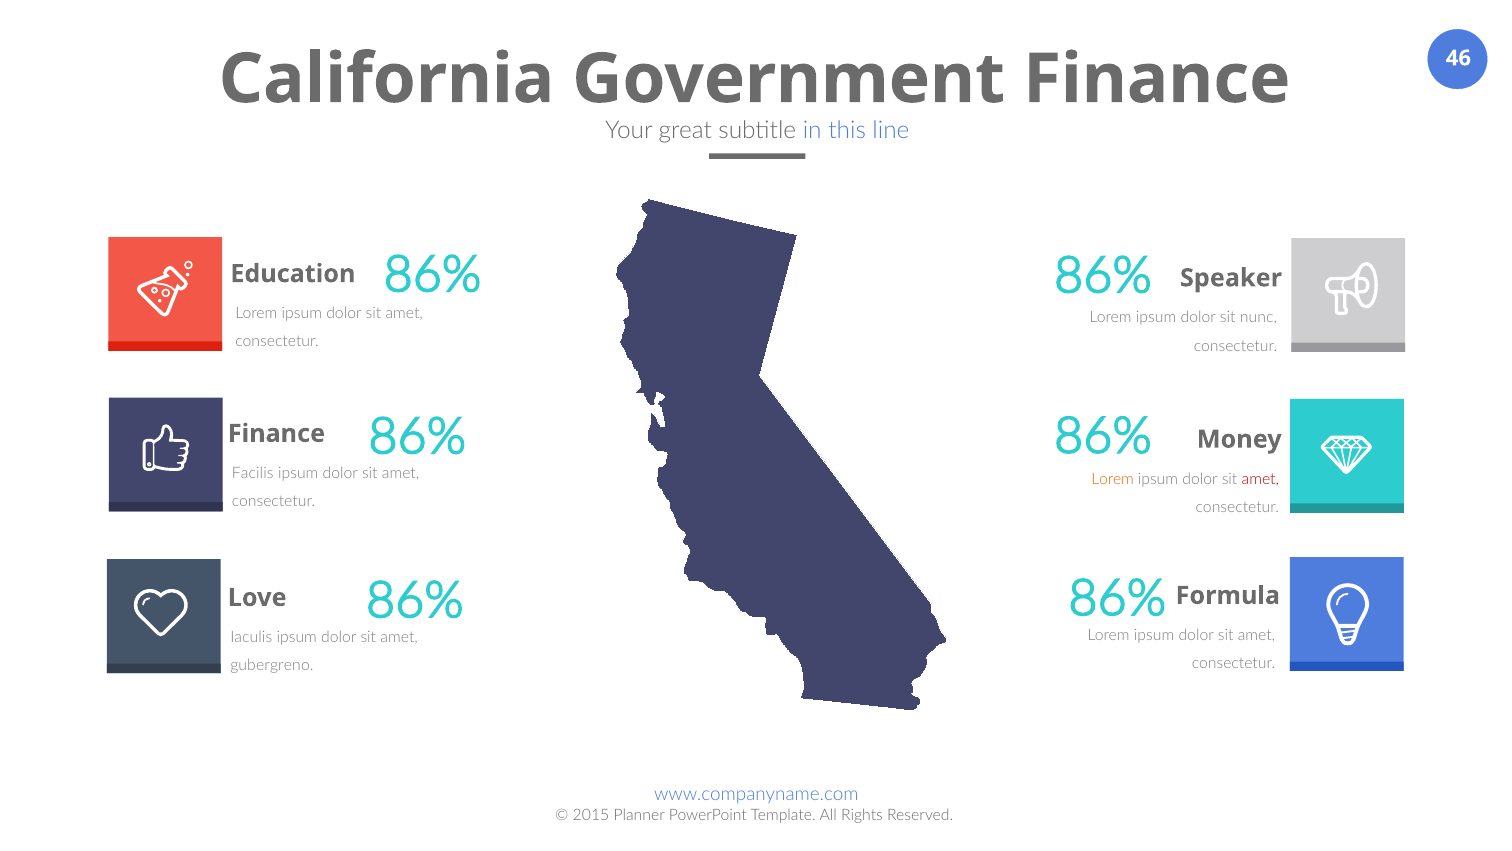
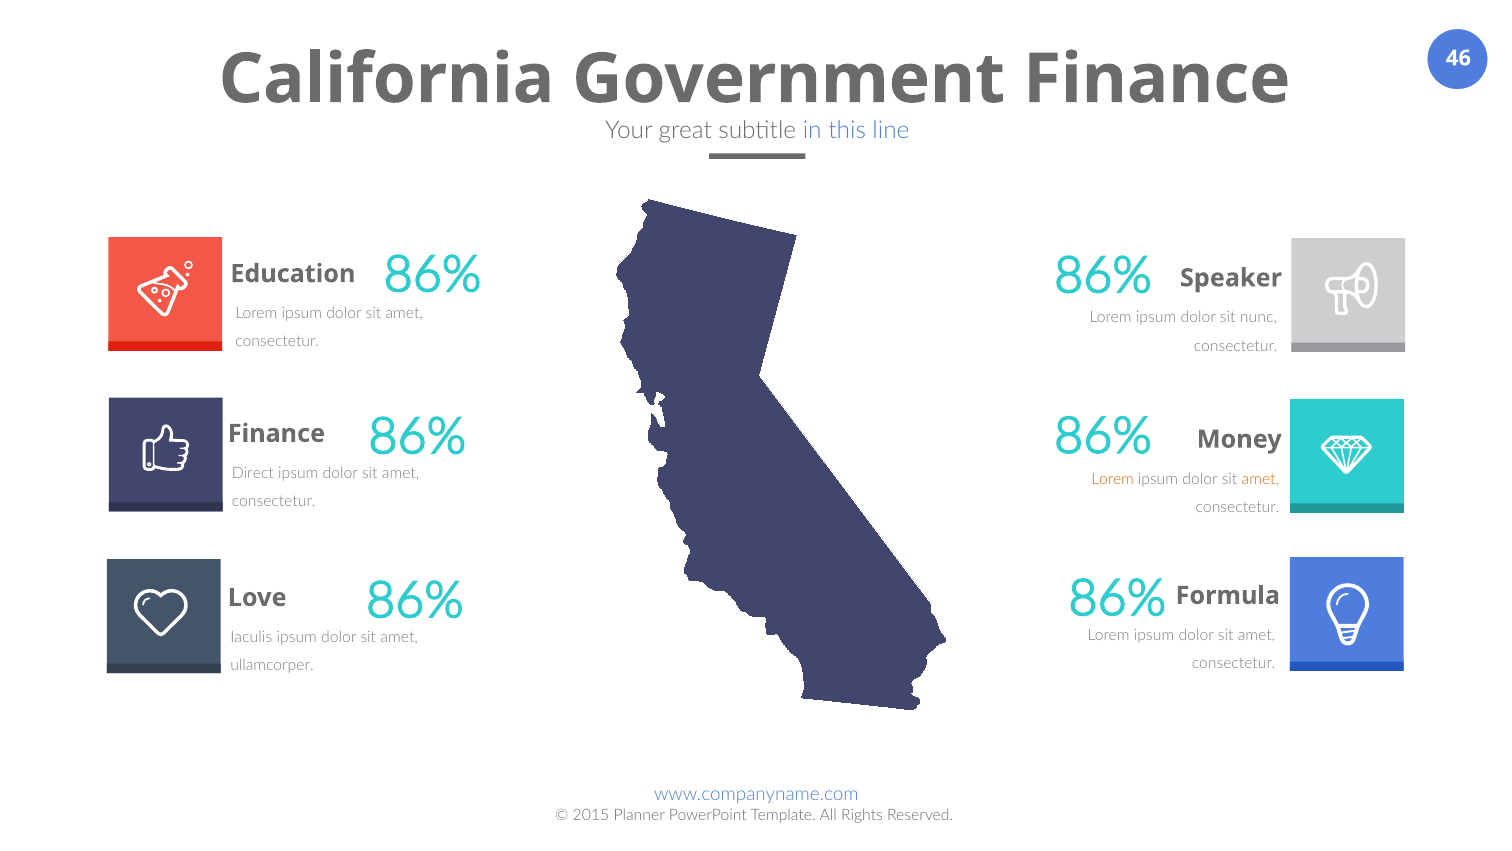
Facilis: Facilis -> Direct
amet at (1260, 479) colour: red -> orange
gubergreno: gubergreno -> ullamcorper
